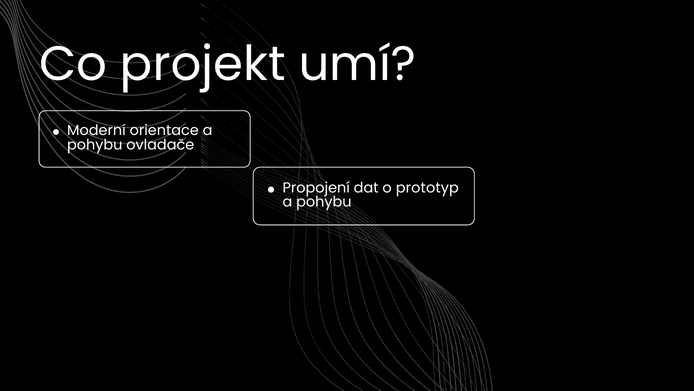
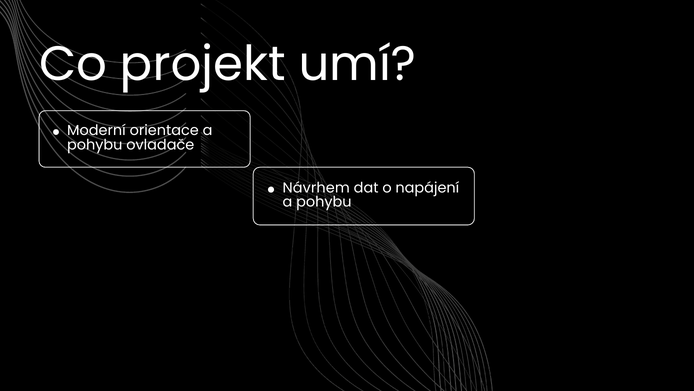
Propojení: Propojení -> Návrhem
prototyp: prototyp -> napájení
